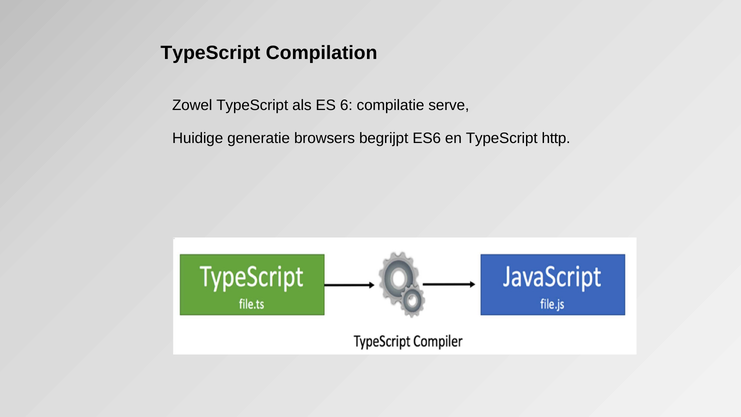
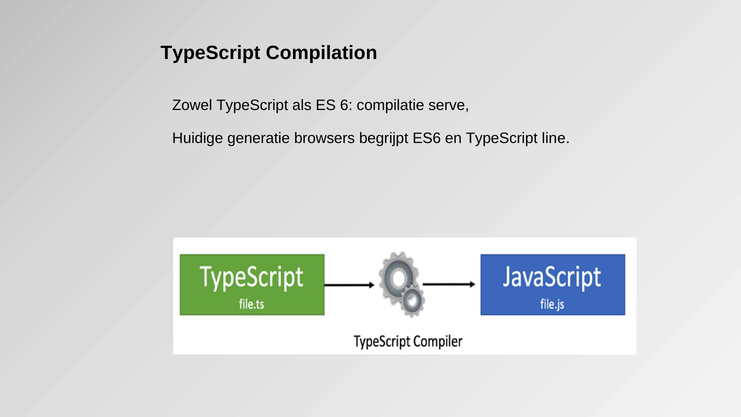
http: http -> line
